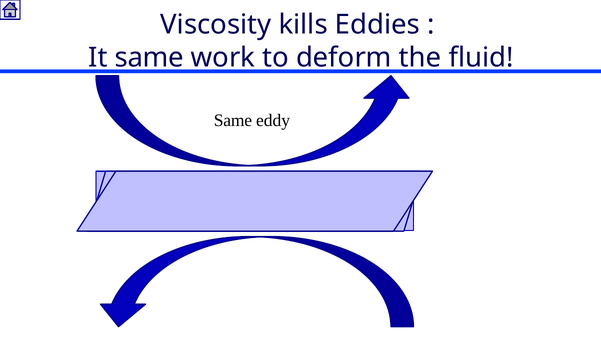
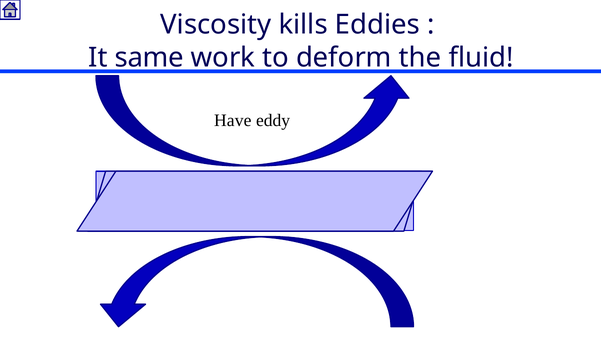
Same at (233, 120): Same -> Have
